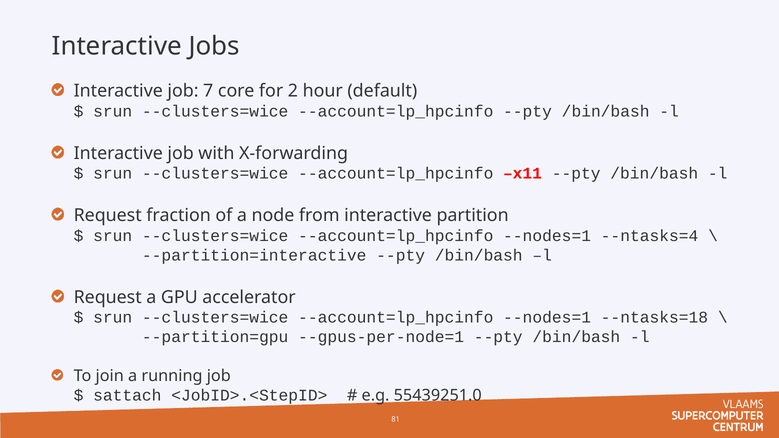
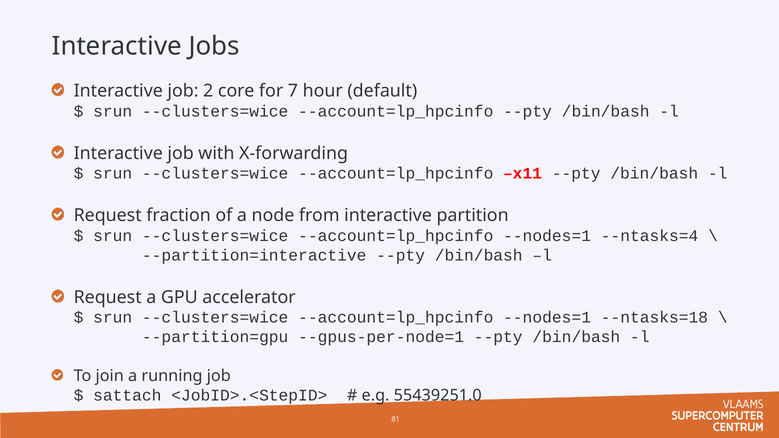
7: 7 -> 2
2: 2 -> 7
